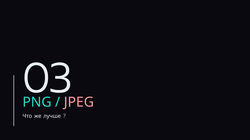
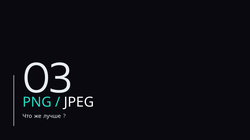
JPEG colour: pink -> white
